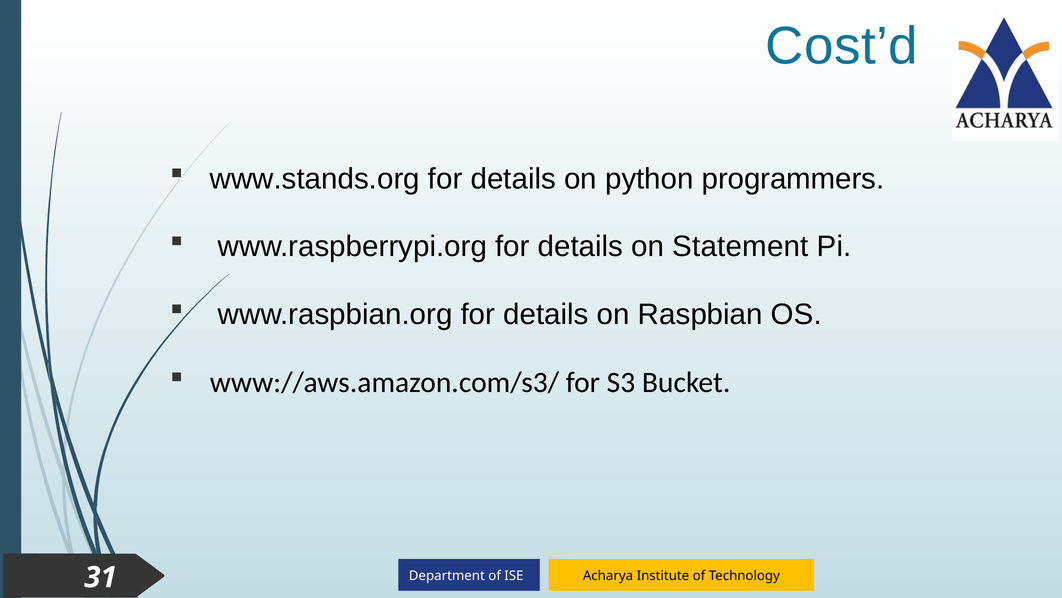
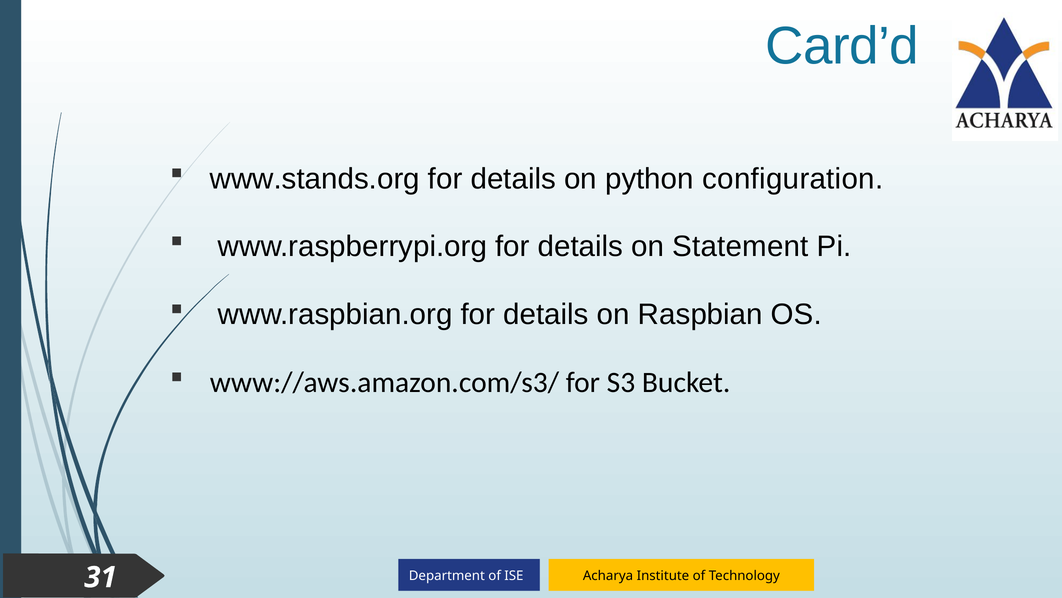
Cost’d: Cost’d -> Card’d
programmers: programmers -> configuration
